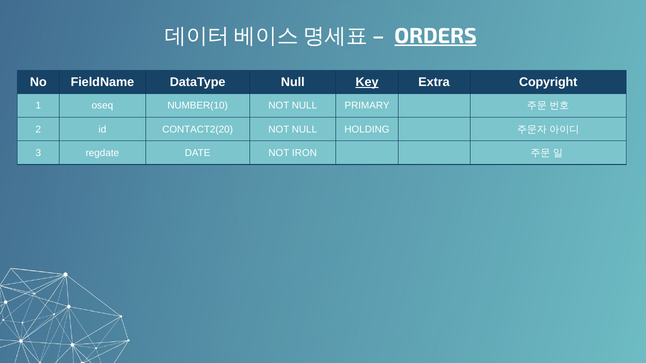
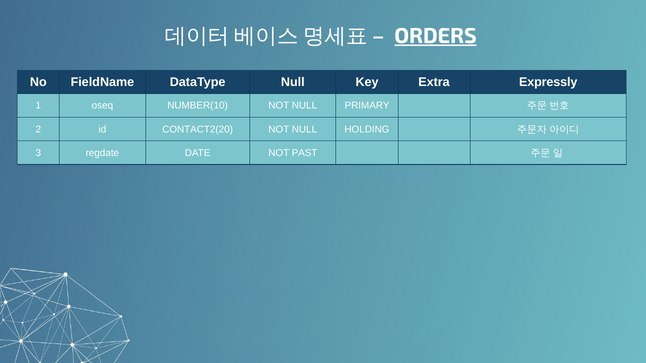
Key underline: present -> none
Copyright: Copyright -> Expressly
IRON: IRON -> PAST
